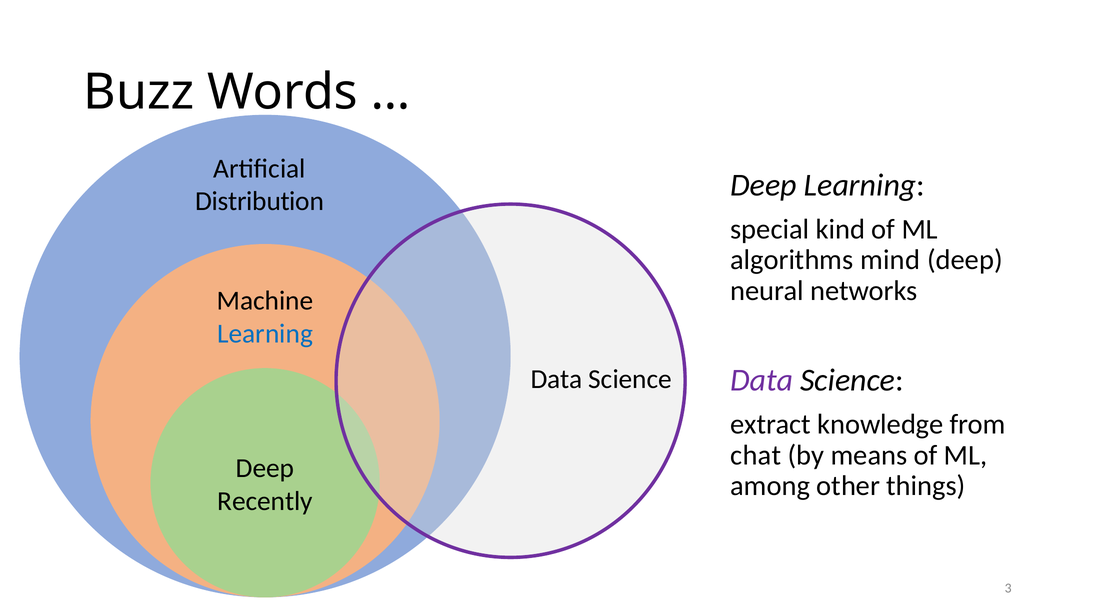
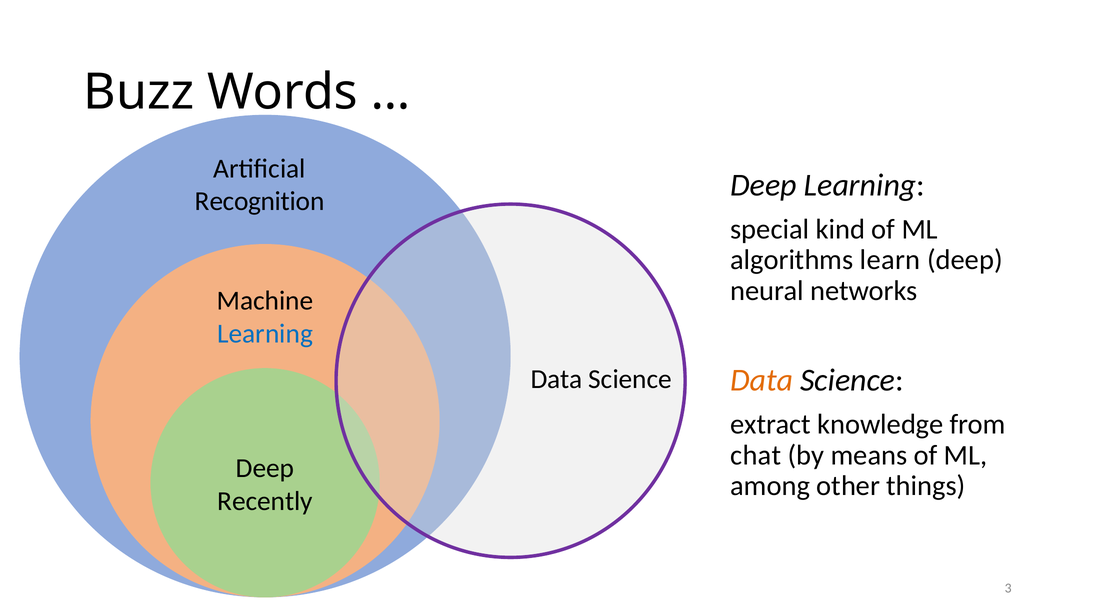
Distribution: Distribution -> Recognition
mind: mind -> learn
Data at (762, 380) colour: purple -> orange
